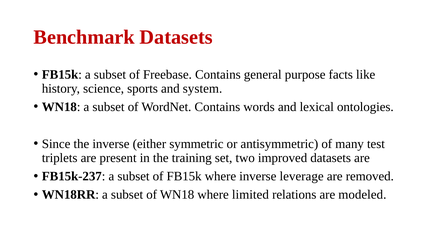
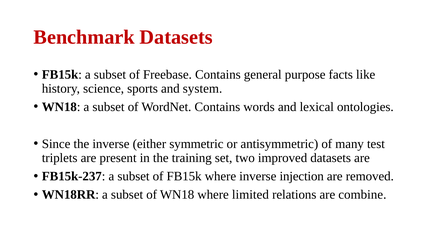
leverage: leverage -> injection
modeled: modeled -> combine
